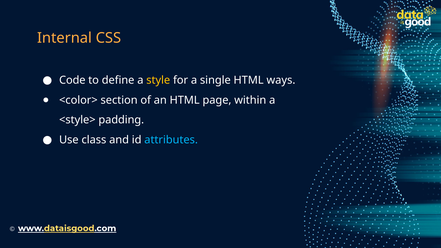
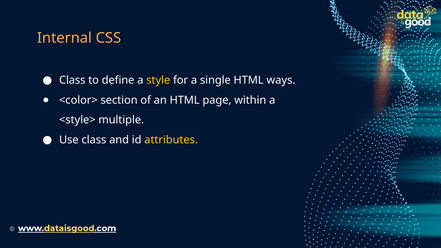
Code at (72, 80): Code -> Class
padding: padding -> multiple
attributes colour: light blue -> yellow
